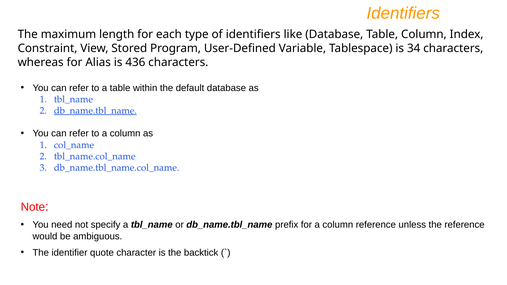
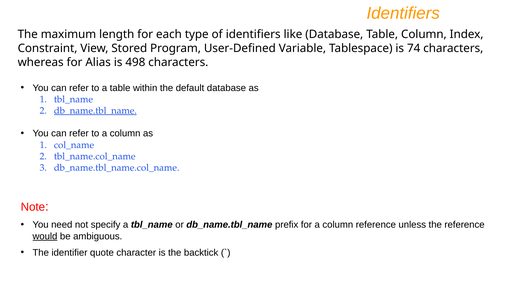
34: 34 -> 74
436: 436 -> 498
would underline: none -> present
